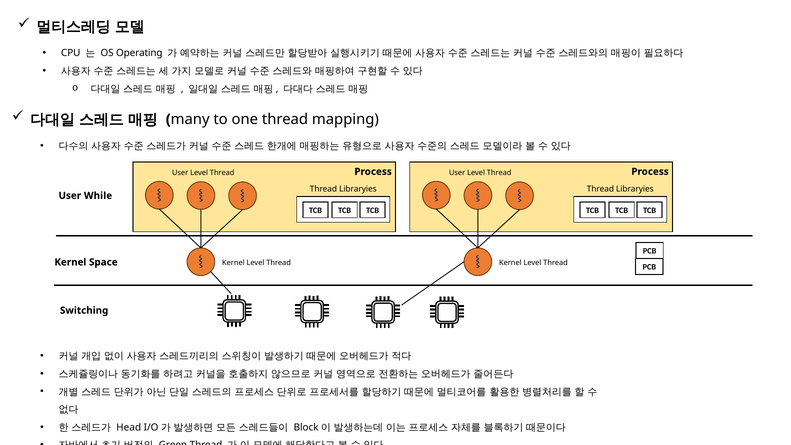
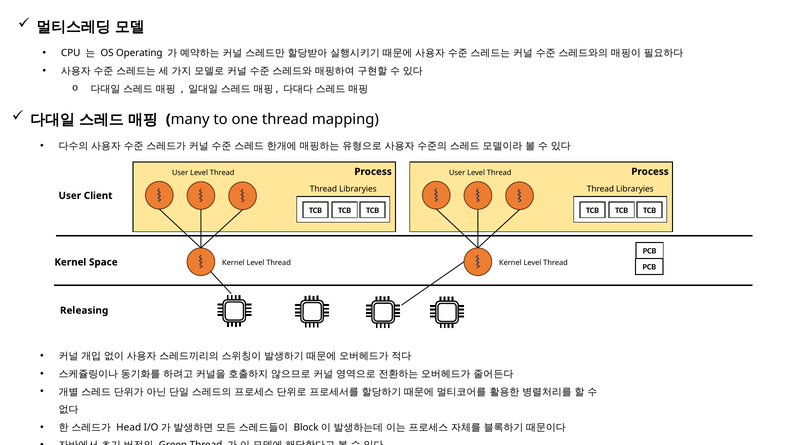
While: While -> Client
Switching: Switching -> Releasing
